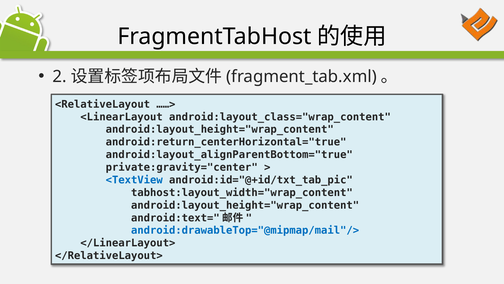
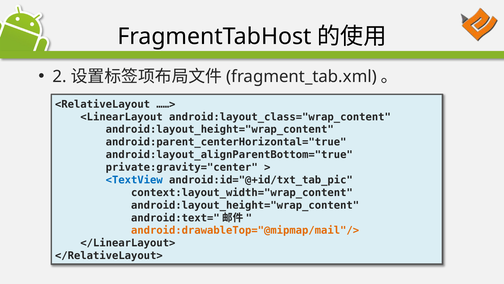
android:return_centerHorizontal="true: android:return_centerHorizontal="true -> android:parent_centerHorizontal="true
tabhost:layout_width="wrap_content: tabhost:layout_width="wrap_content -> context:layout_width="wrap_content
android:drawableTop="@mipmap/mail"/> colour: blue -> orange
